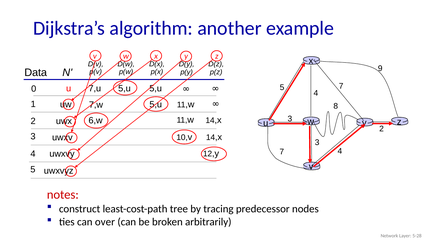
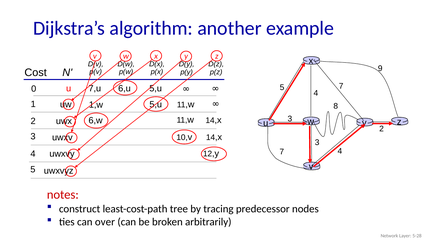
Data: Data -> Cost
7,u 5,u: 5,u -> 6,u
7,w: 7,w -> 1,w
